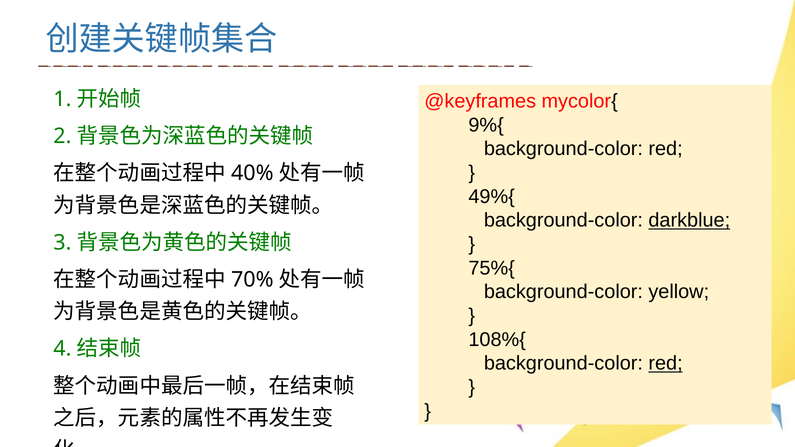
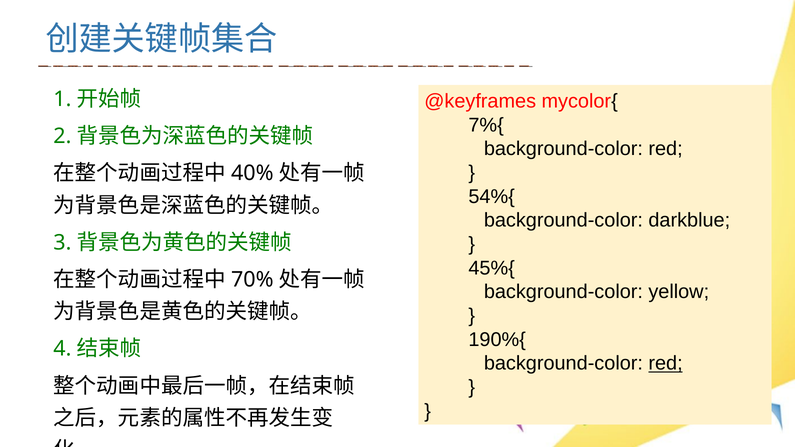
9%{: 9%{ -> 7%{
49%{: 49%{ -> 54%{
darkblue underline: present -> none
75%{: 75%{ -> 45%{
108%{: 108%{ -> 190%{
